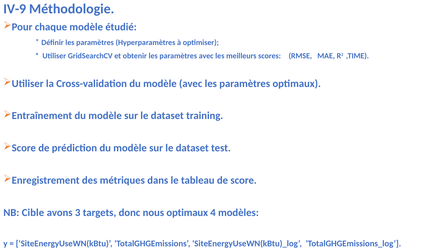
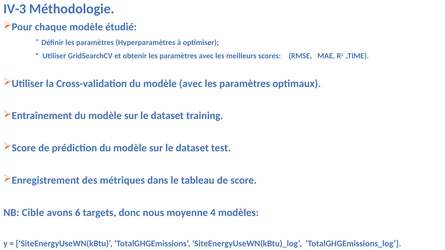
IV-9: IV-9 -> IV-3
3: 3 -> 6
nous optimaux: optimaux -> moyenne
